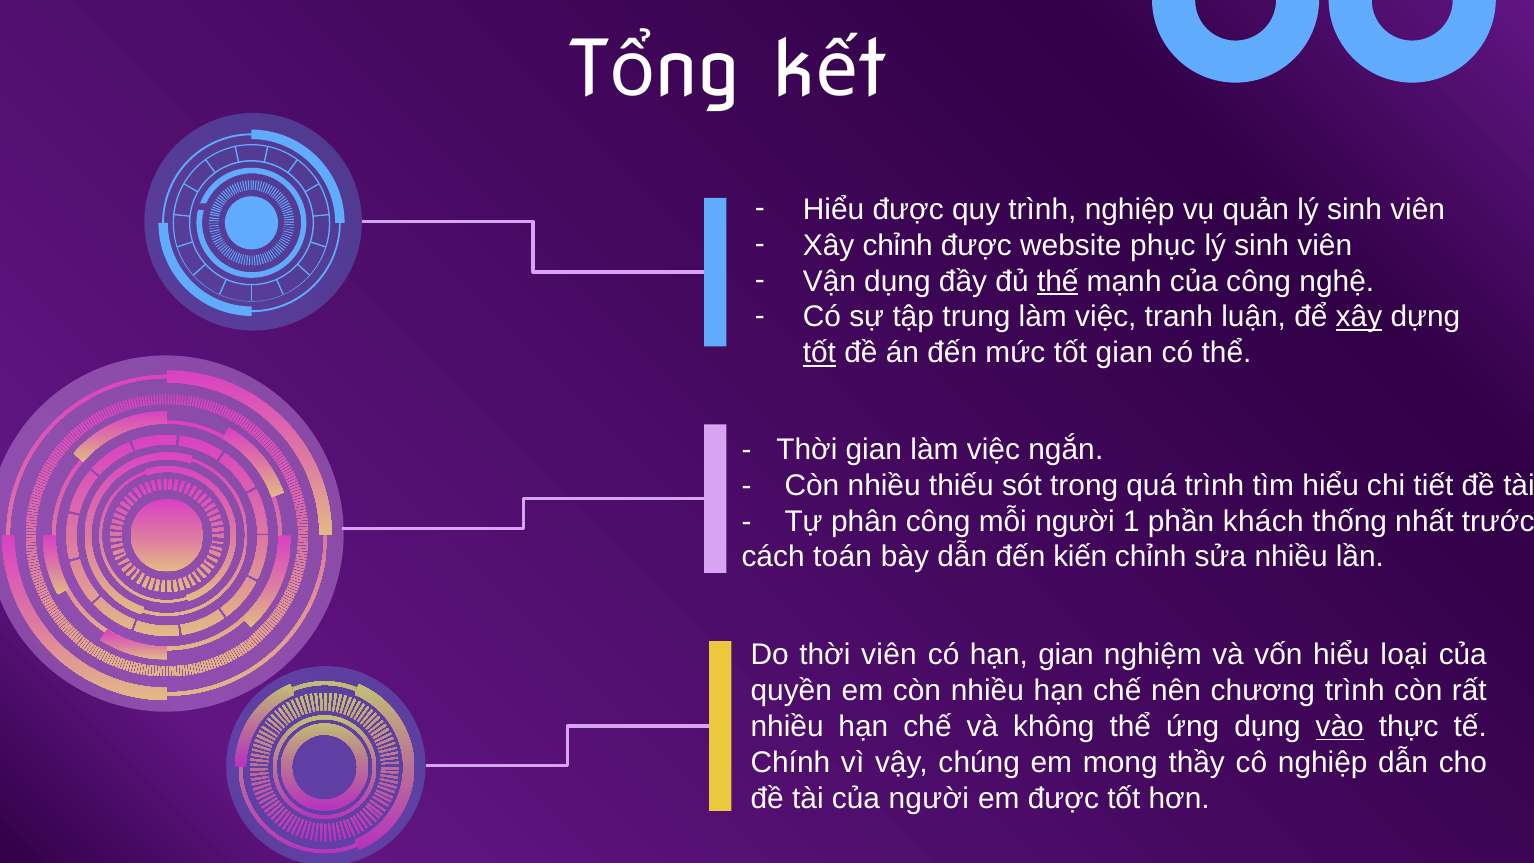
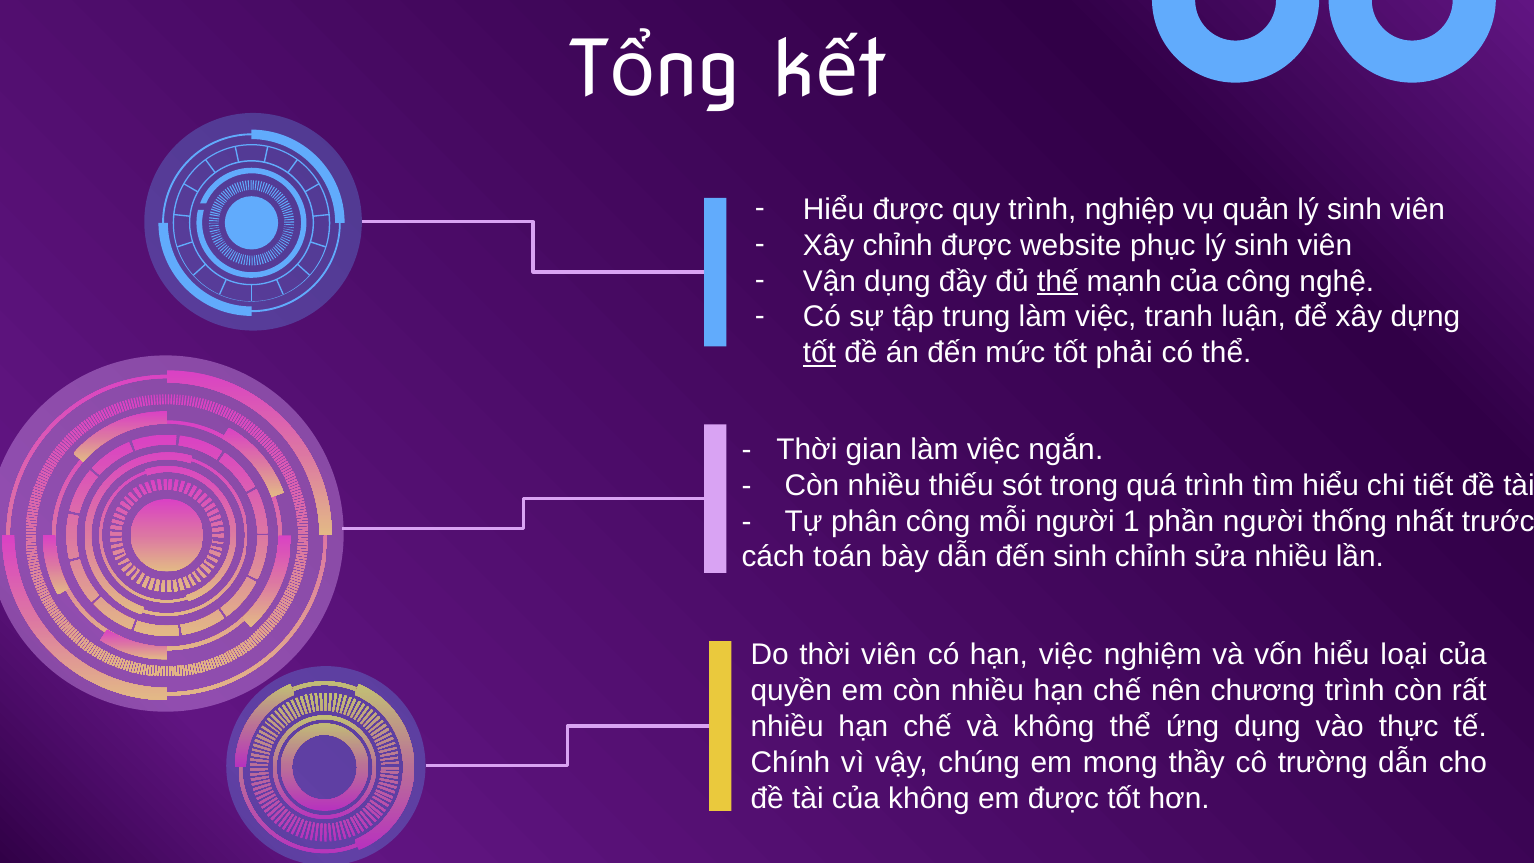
xây at (1359, 317) underline: present -> none
tốt gian: gian -> phải
phần khách: khách -> người
đến kiến: kiến -> sinh
hạn gian: gian -> việc
vào underline: present -> none
cô nghiệp: nghiệp -> trường
của người: người -> không
